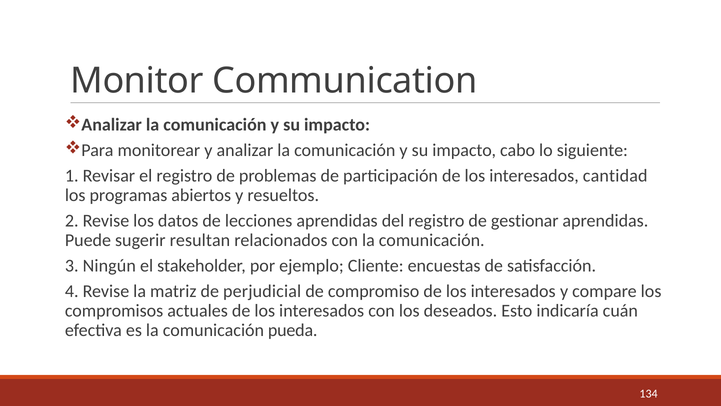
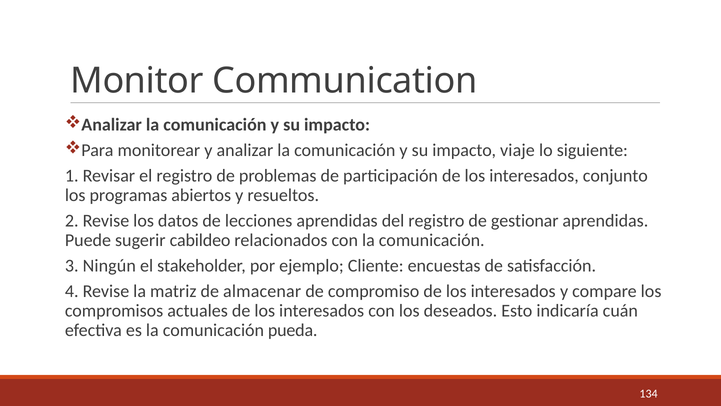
cabo: cabo -> viaje
cantidad: cantidad -> conjunto
resultan: resultan -> cabildeo
perjudicial: perjudicial -> almacenar
